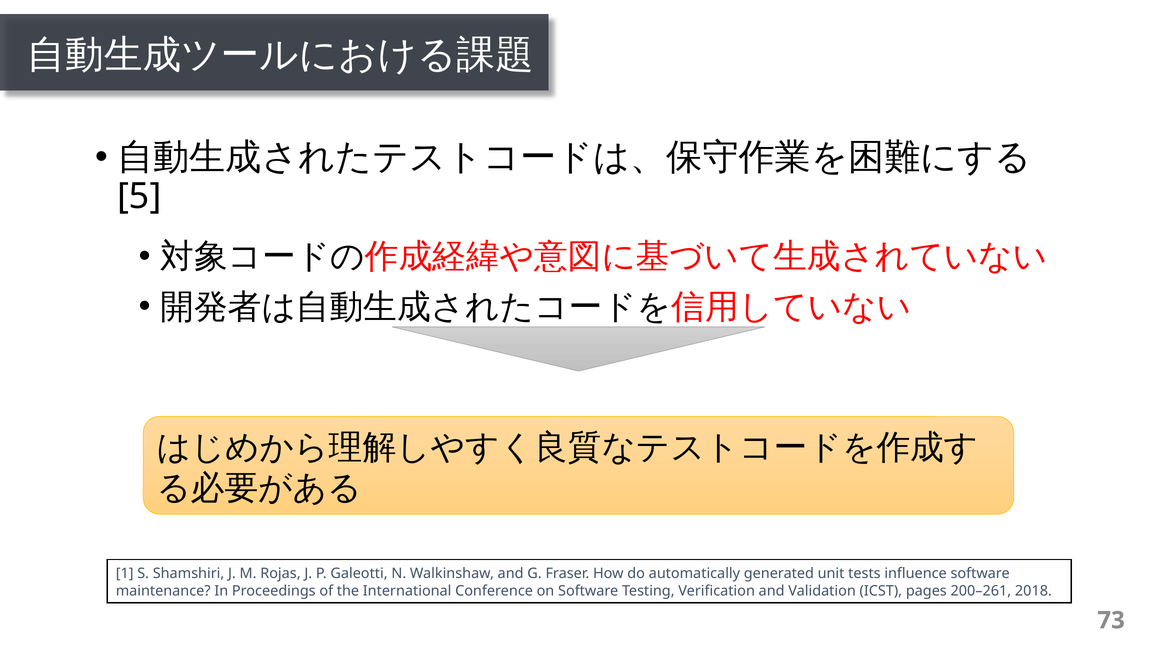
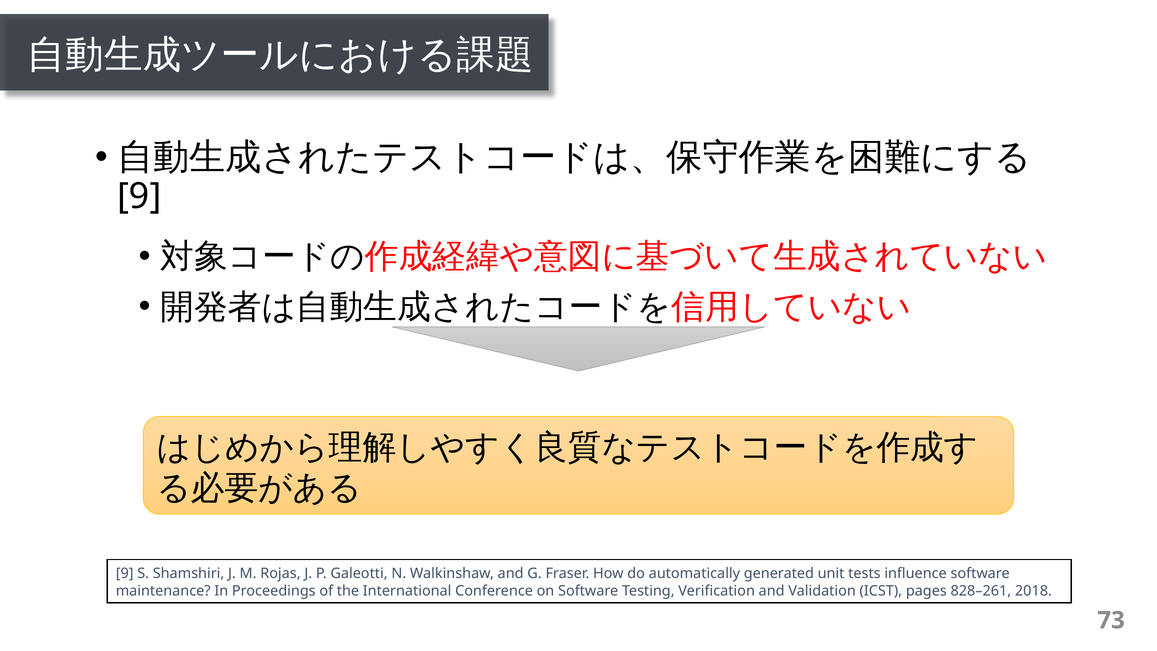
5 at (139, 196): 5 -> 9
1 at (125, 573): 1 -> 9
200–261: 200–261 -> 828–261
